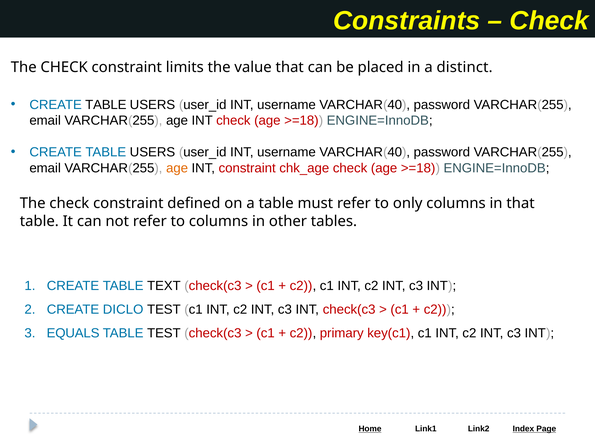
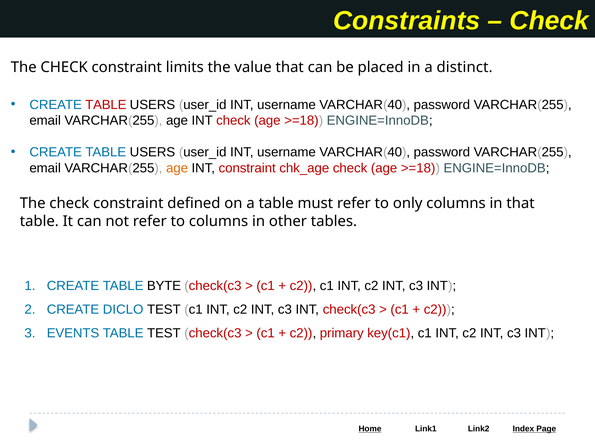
TABLE at (106, 105) colour: black -> red
TEXT: TEXT -> BYTE
EQUALS: EQUALS -> EVENTS
